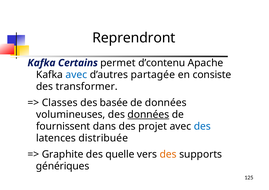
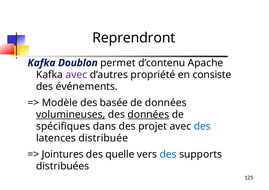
Certains: Certains -> Doublon
avec at (76, 75) colour: blue -> purple
partagée: partagée -> propriété
transformer: transformer -> événements
Classes: Classes -> Modèle
volumineuses underline: none -> present
fournissent: fournissent -> spécifiques
Graphite: Graphite -> Jointures
des at (168, 155) colour: orange -> blue
génériques: génériques -> distribuées
